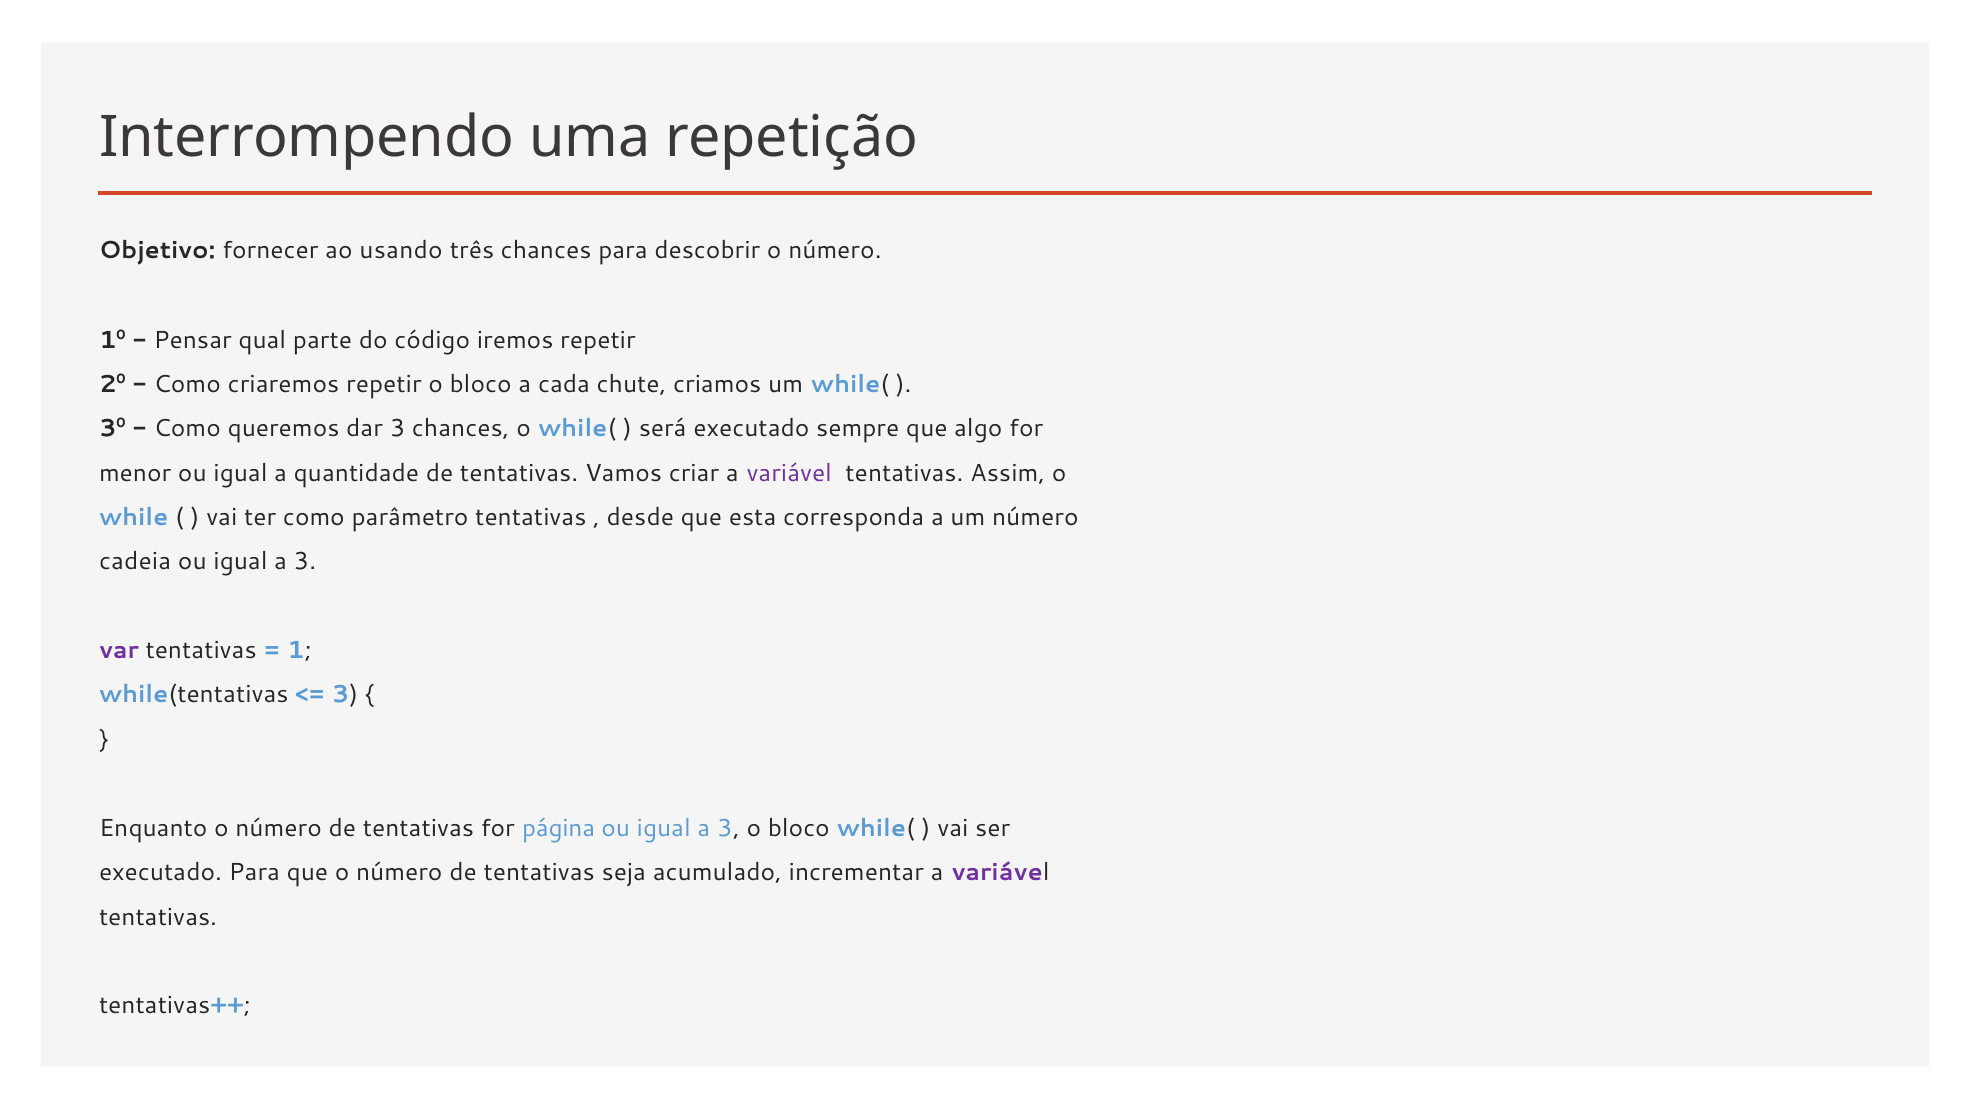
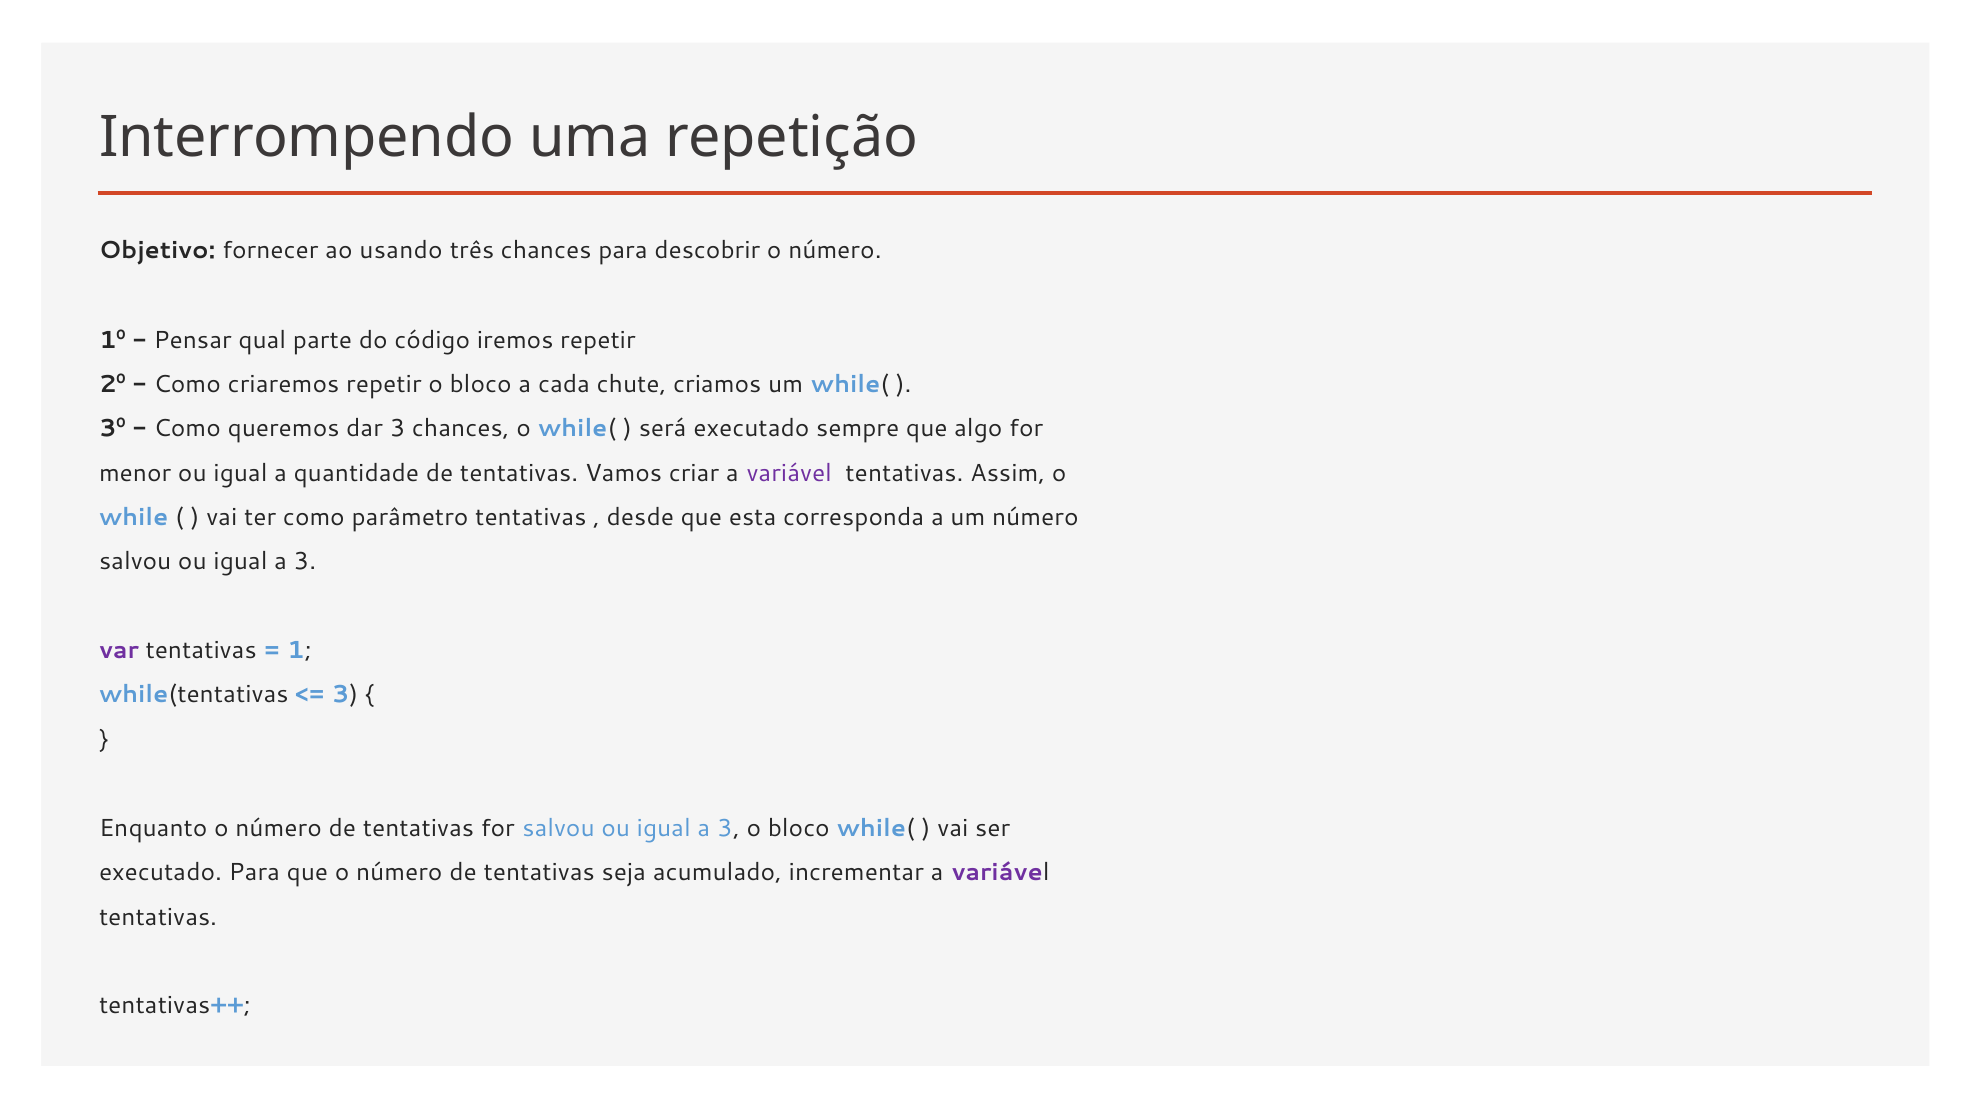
cadeia at (135, 562): cadeia -> salvou
for página: página -> salvou
